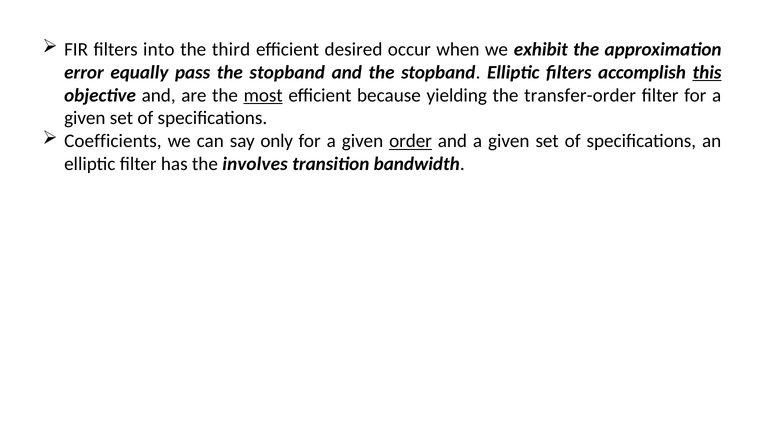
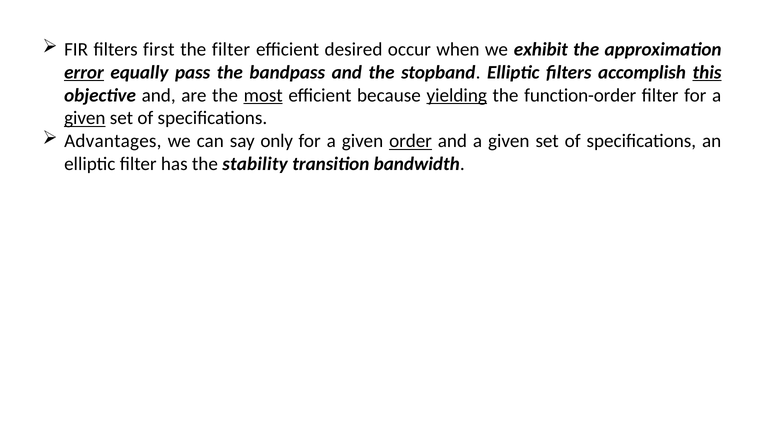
into: into -> first
the third: third -> filter
error underline: none -> present
stopband at (287, 72): stopband -> bandpass
yielding underline: none -> present
transfer-order: transfer-order -> function-order
given at (85, 118) underline: none -> present
Coefficients: Coefficients -> Advantages
involves: involves -> stability
